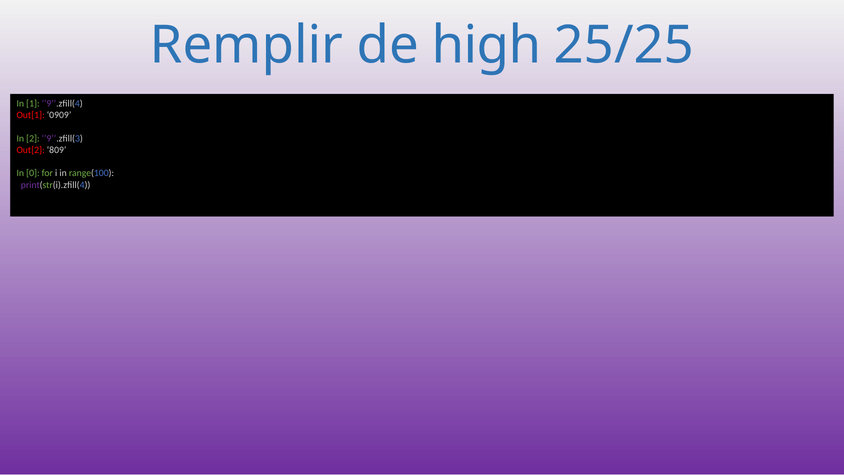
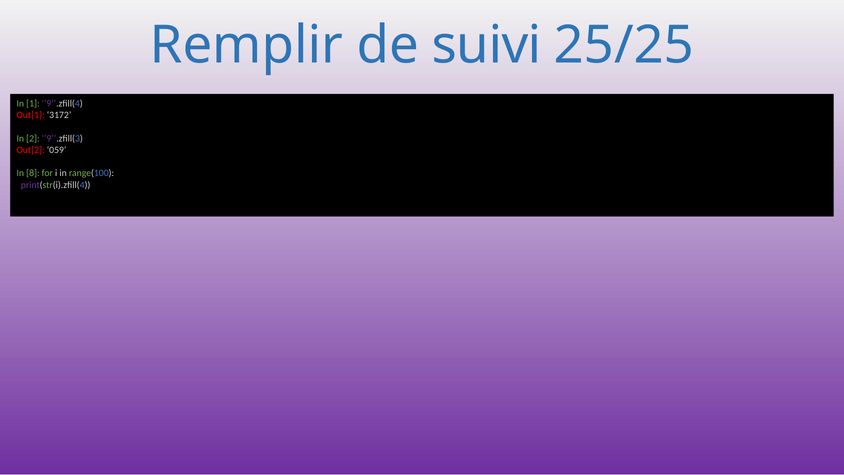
high: high -> suivi
0909: 0909 -> 3172
809: 809 -> 059
0: 0 -> 8
